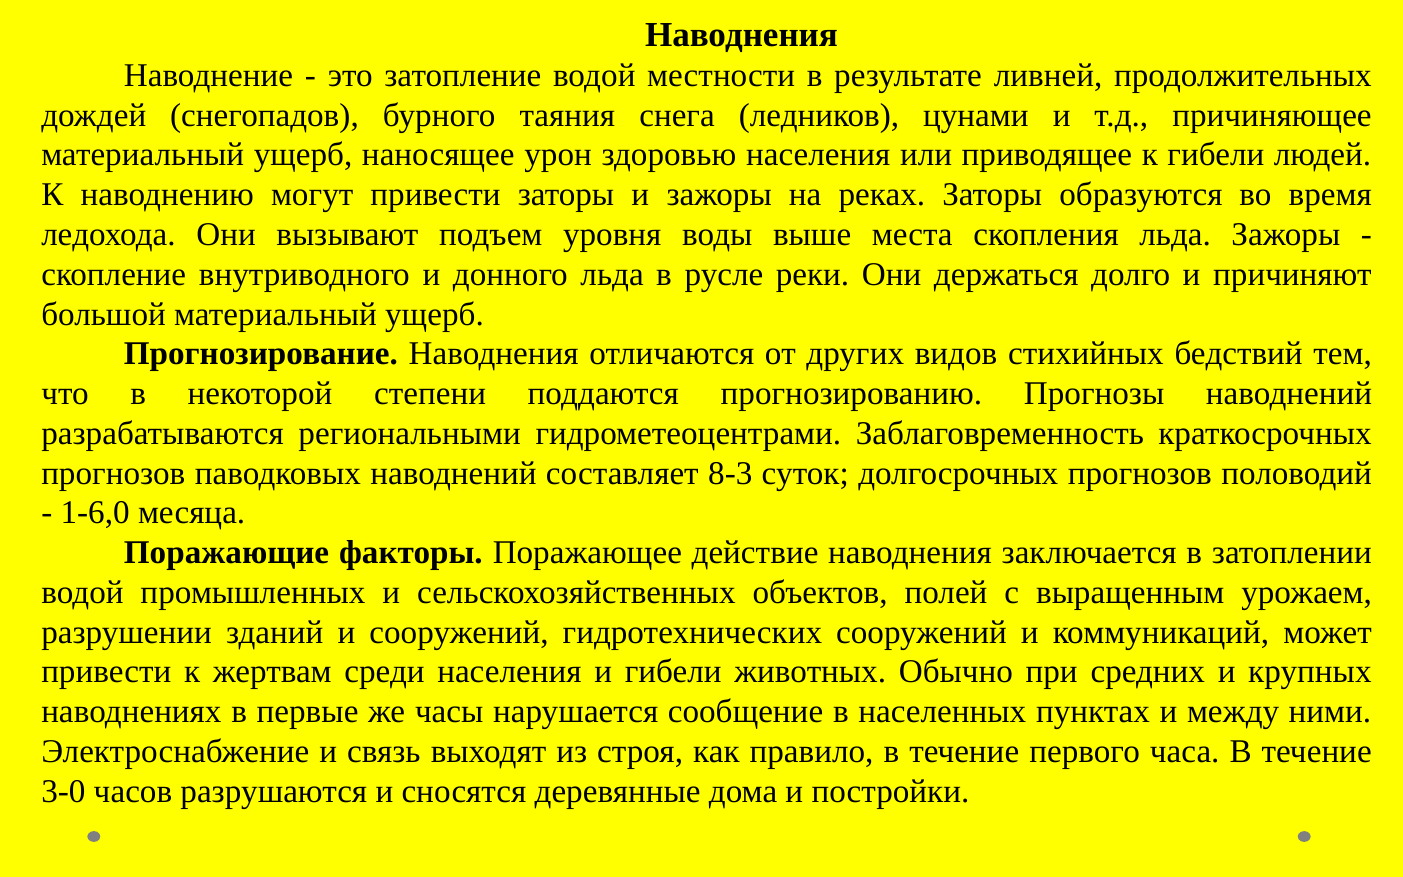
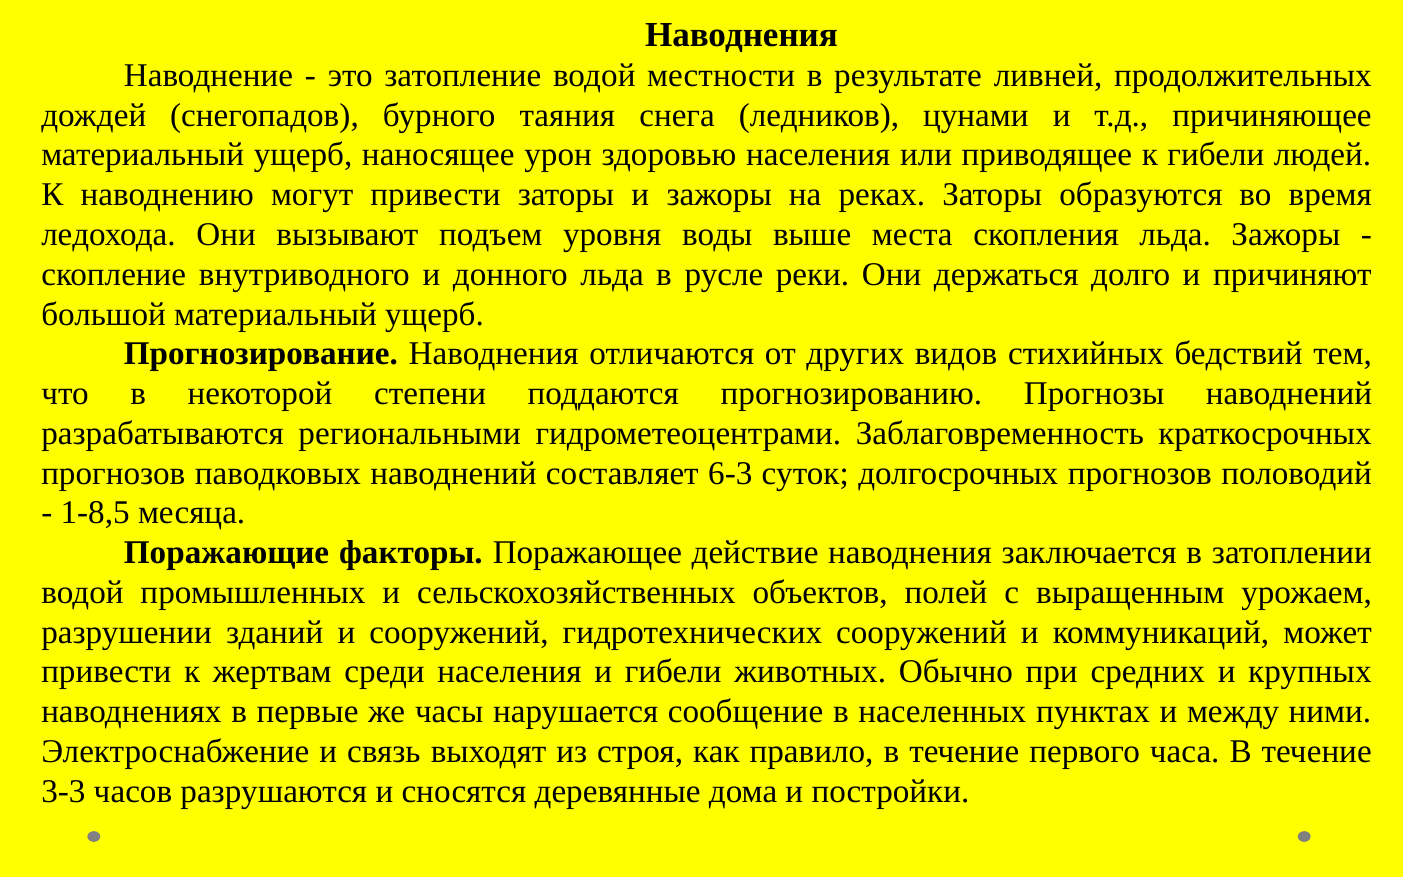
8-3: 8-3 -> 6-3
1-6,0: 1-6,0 -> 1-8,5
3-0: 3-0 -> 3-3
